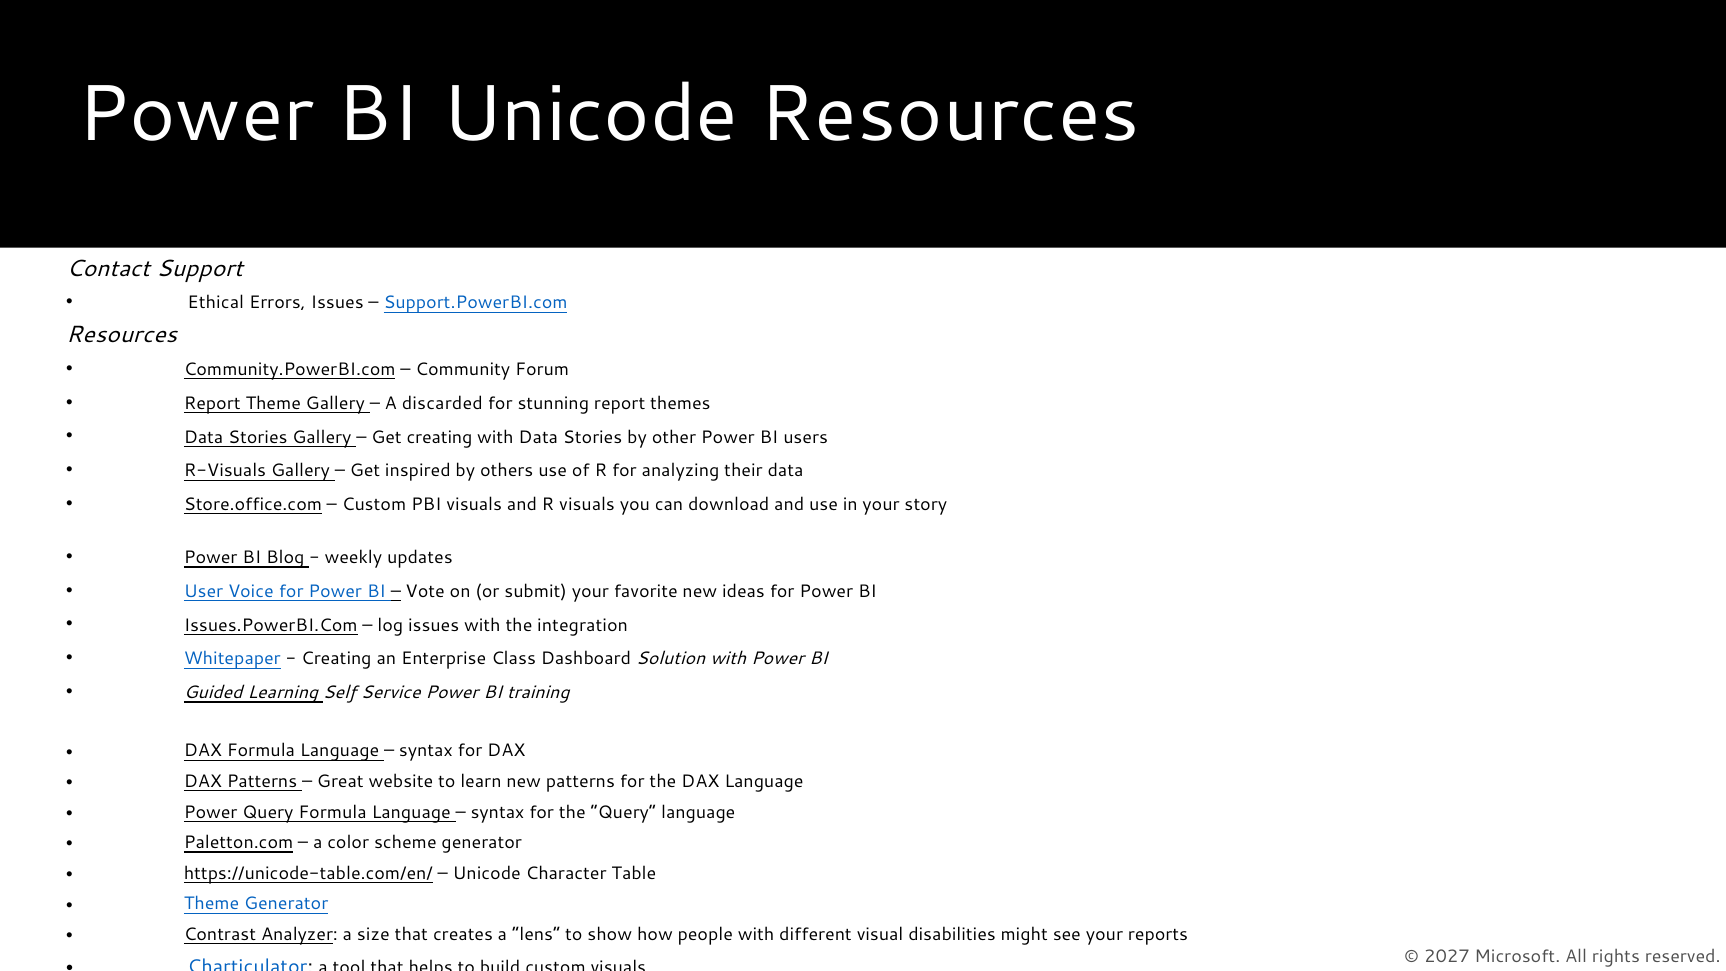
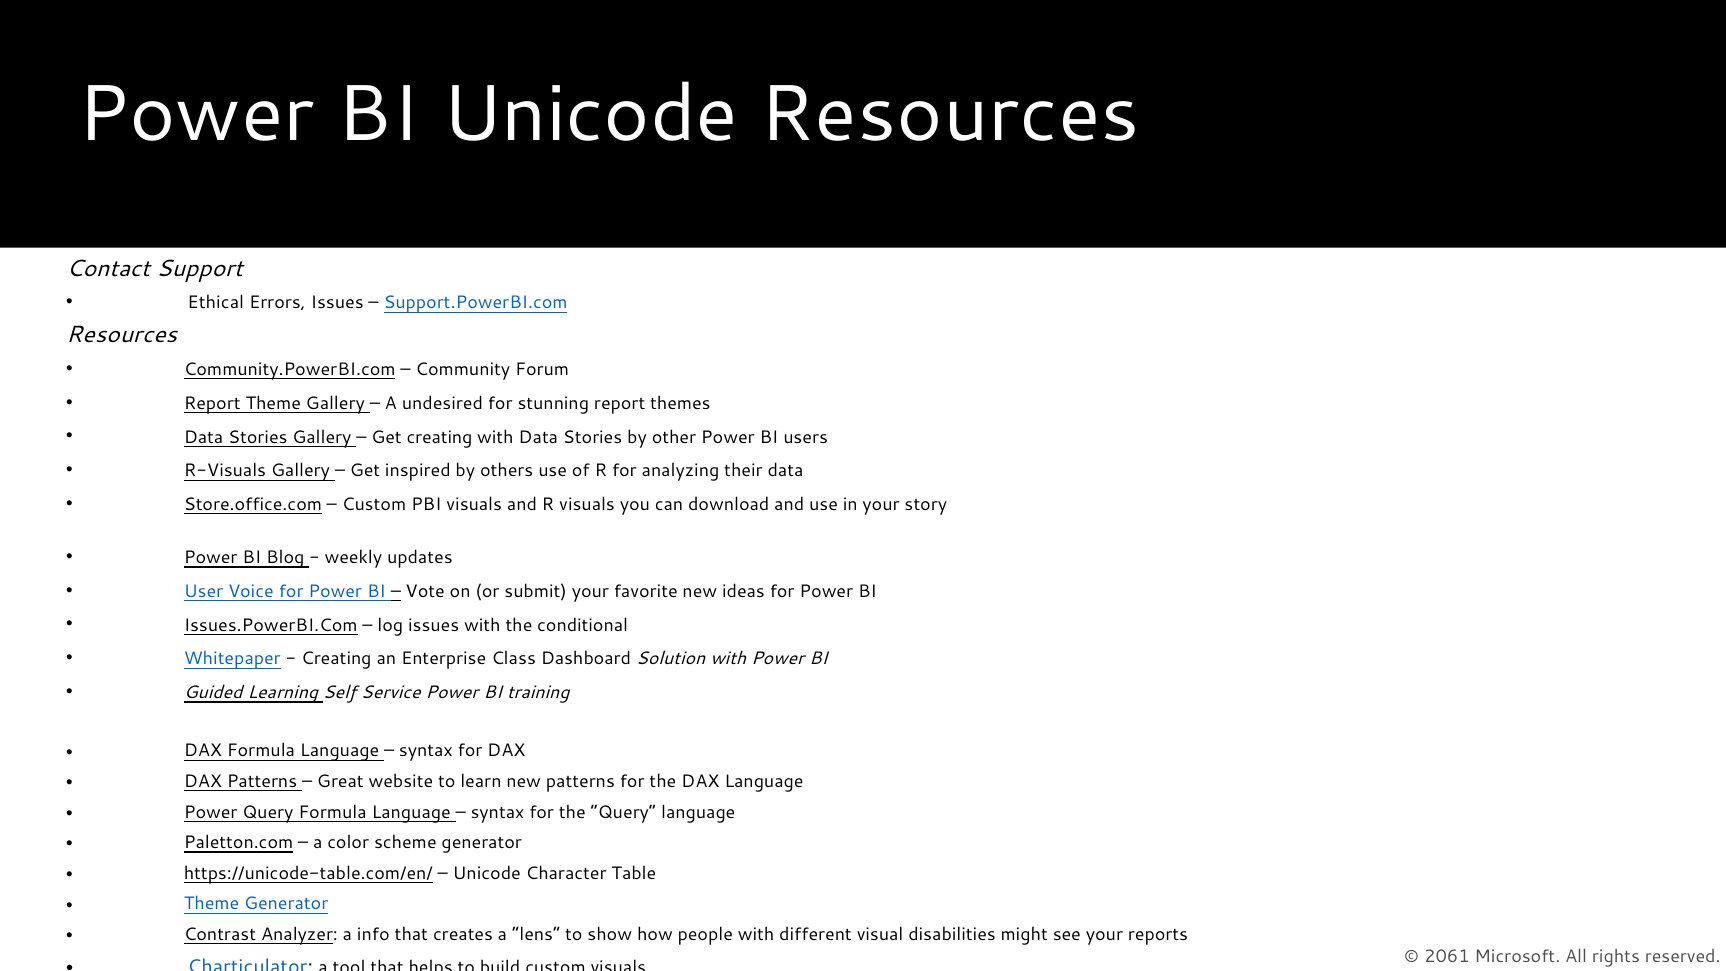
discarded: discarded -> undesired
integration: integration -> conditional
size: size -> info
2027: 2027 -> 2061
